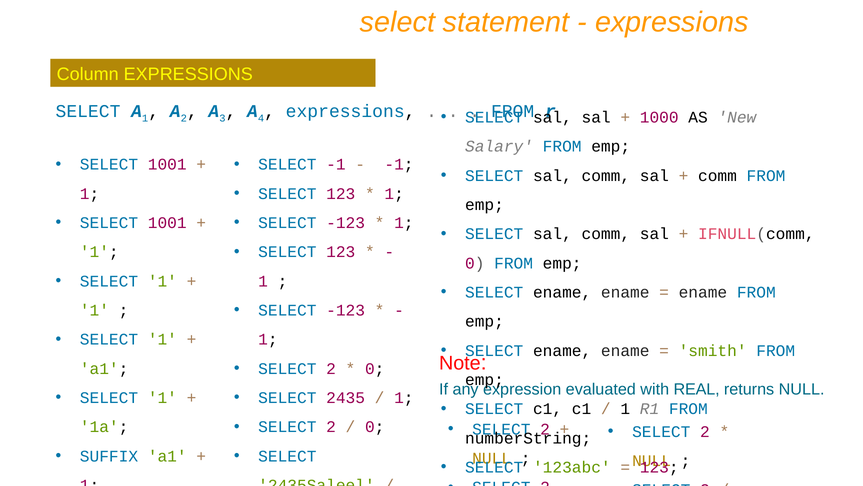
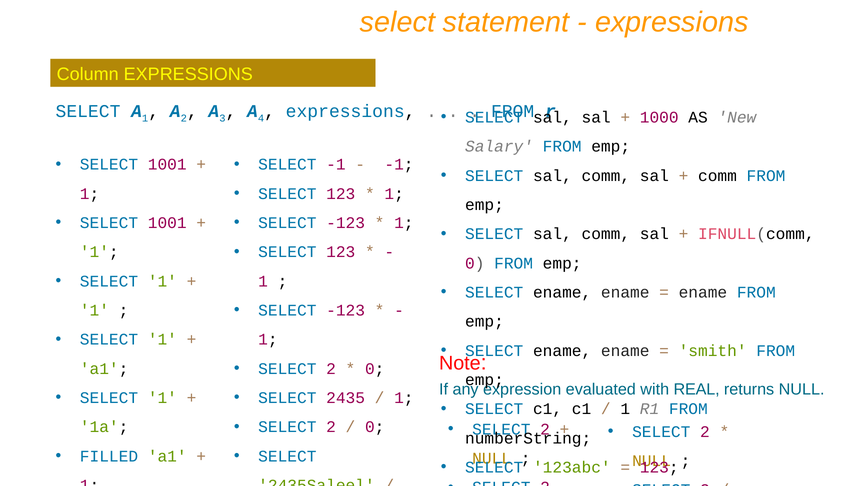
SUFFIX: SUFFIX -> FILLED
